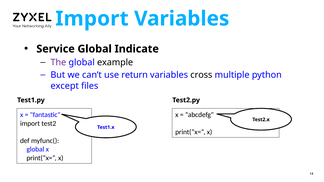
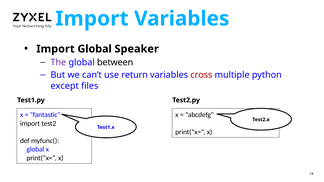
Service at (56, 49): Service -> Import
Indicate: Indicate -> Speaker
example: example -> between
cross colour: black -> red
